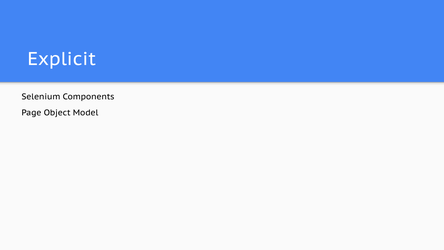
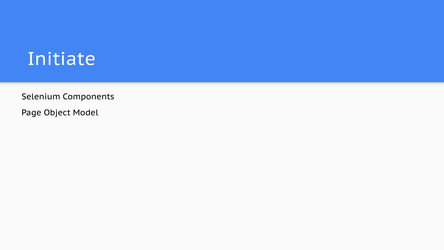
Explicit: Explicit -> Initiate
